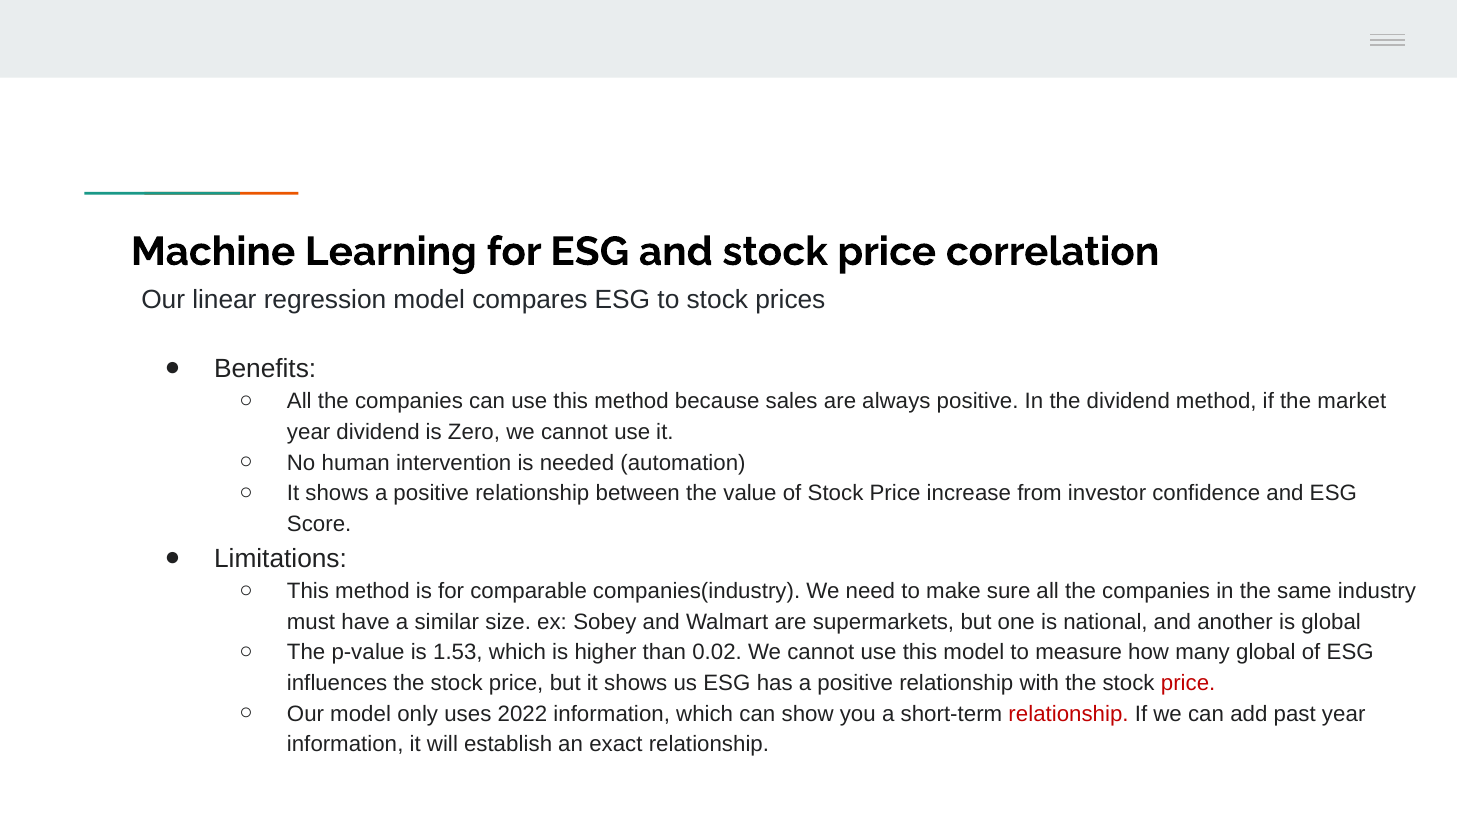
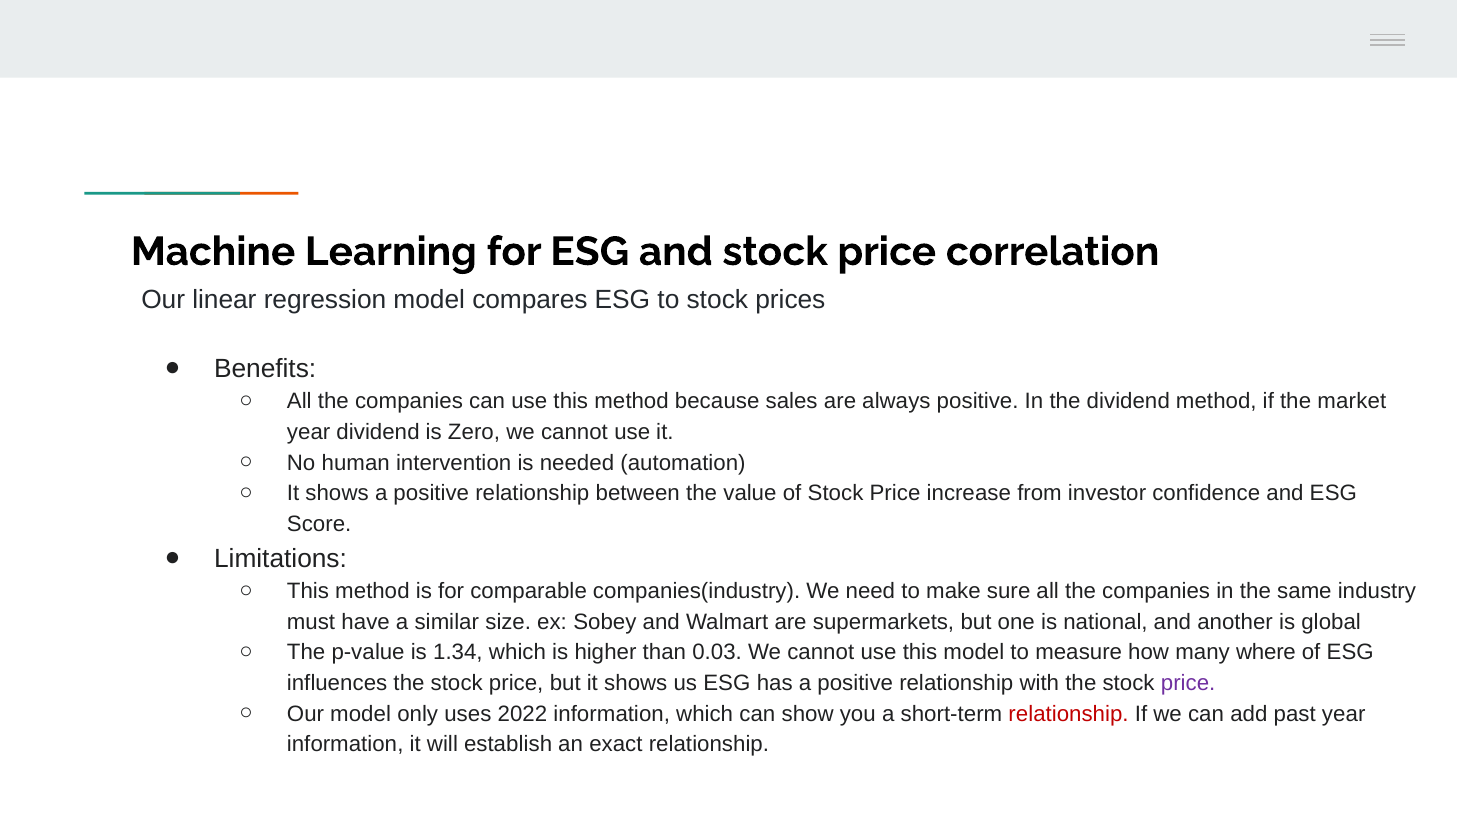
1.53: 1.53 -> 1.34
0.02: 0.02 -> 0.03
many global: global -> where
price at (1188, 684) colour: red -> purple
